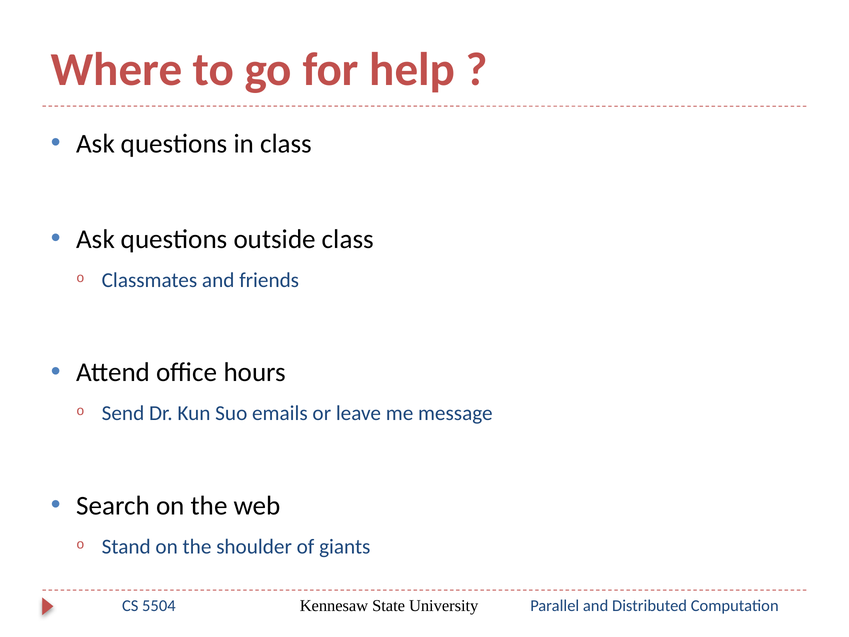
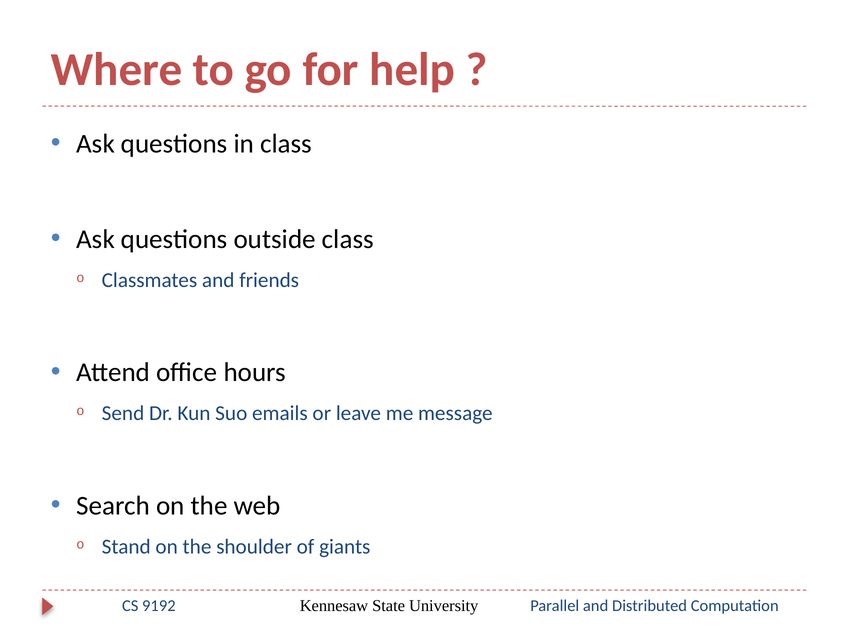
5504: 5504 -> 9192
